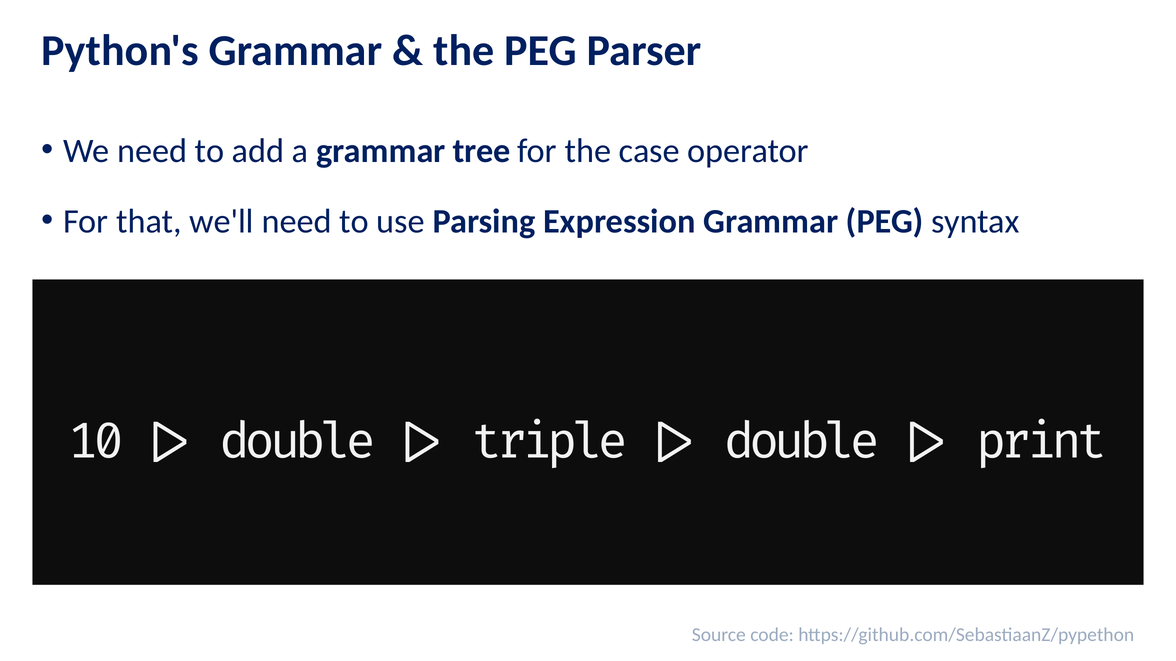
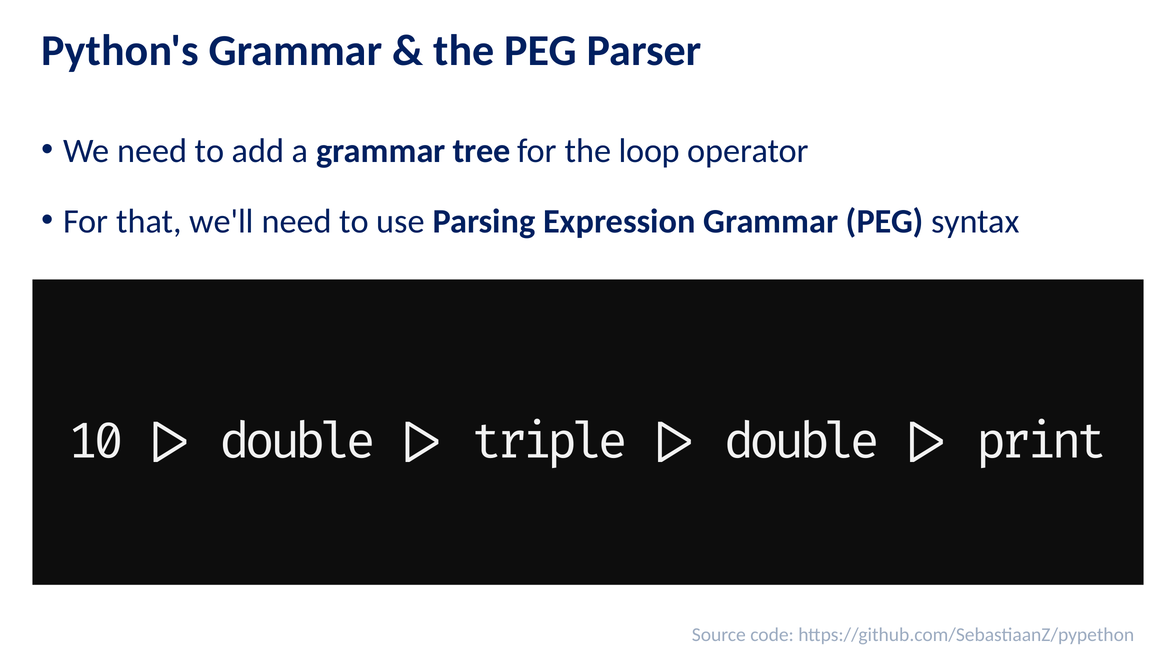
case: case -> loop
